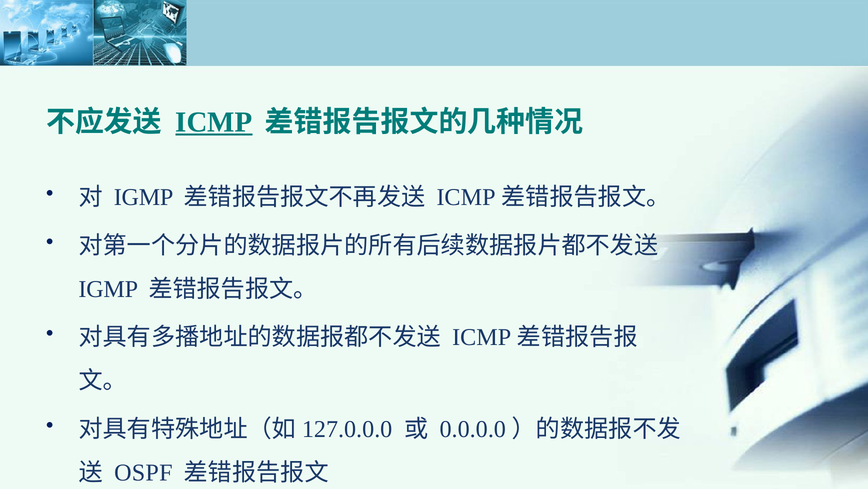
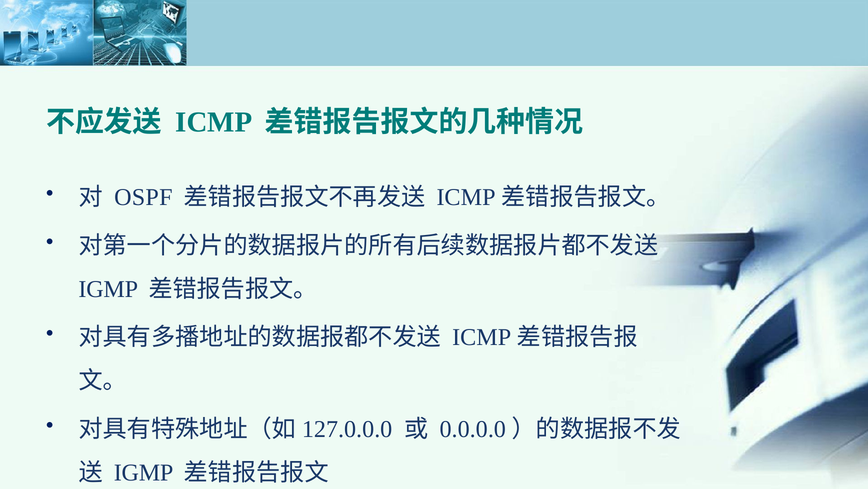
ICMP underline: present -> none
IGMP at (144, 197): IGMP -> OSPF
OSPF at (143, 472): OSPF -> IGMP
